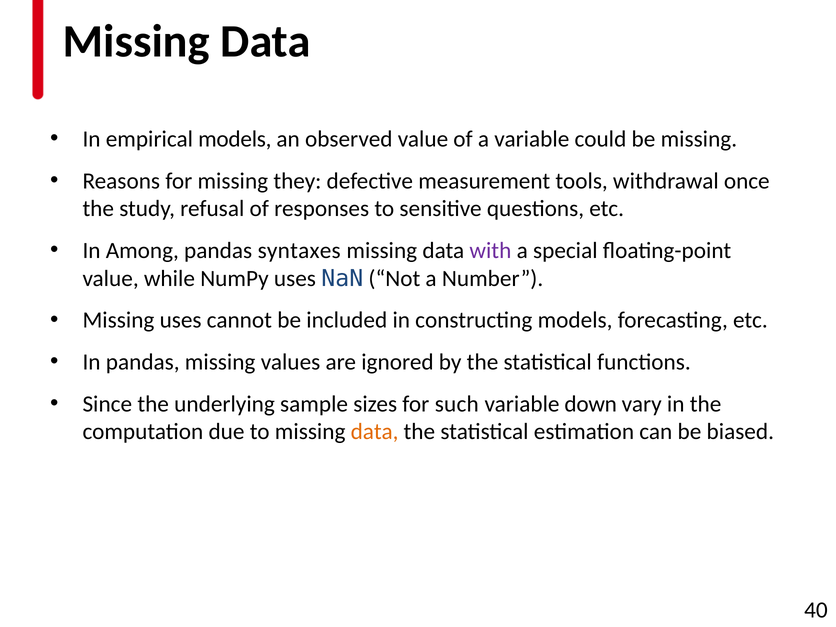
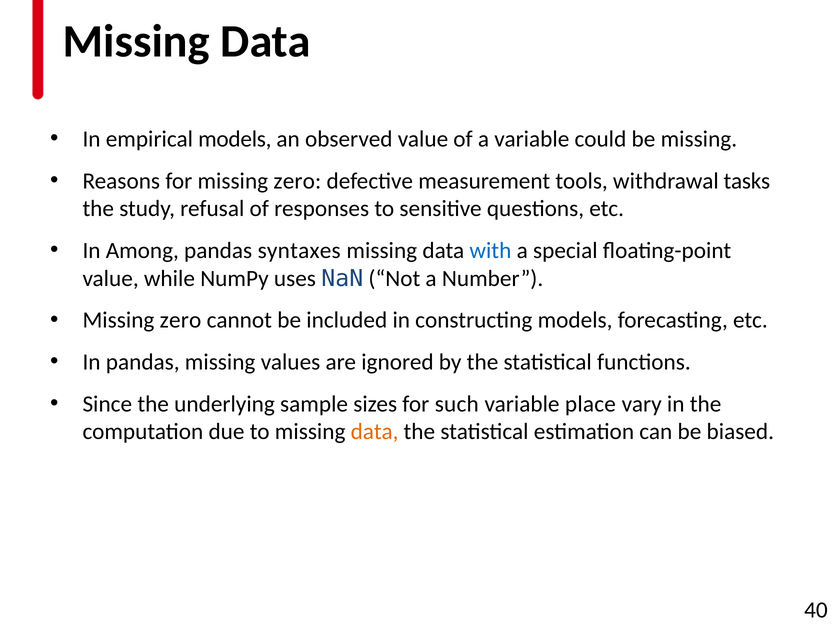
for missing they: they -> zero
once: once -> tasks
with colour: purple -> blue
uses at (181, 320): uses -> zero
down: down -> place
